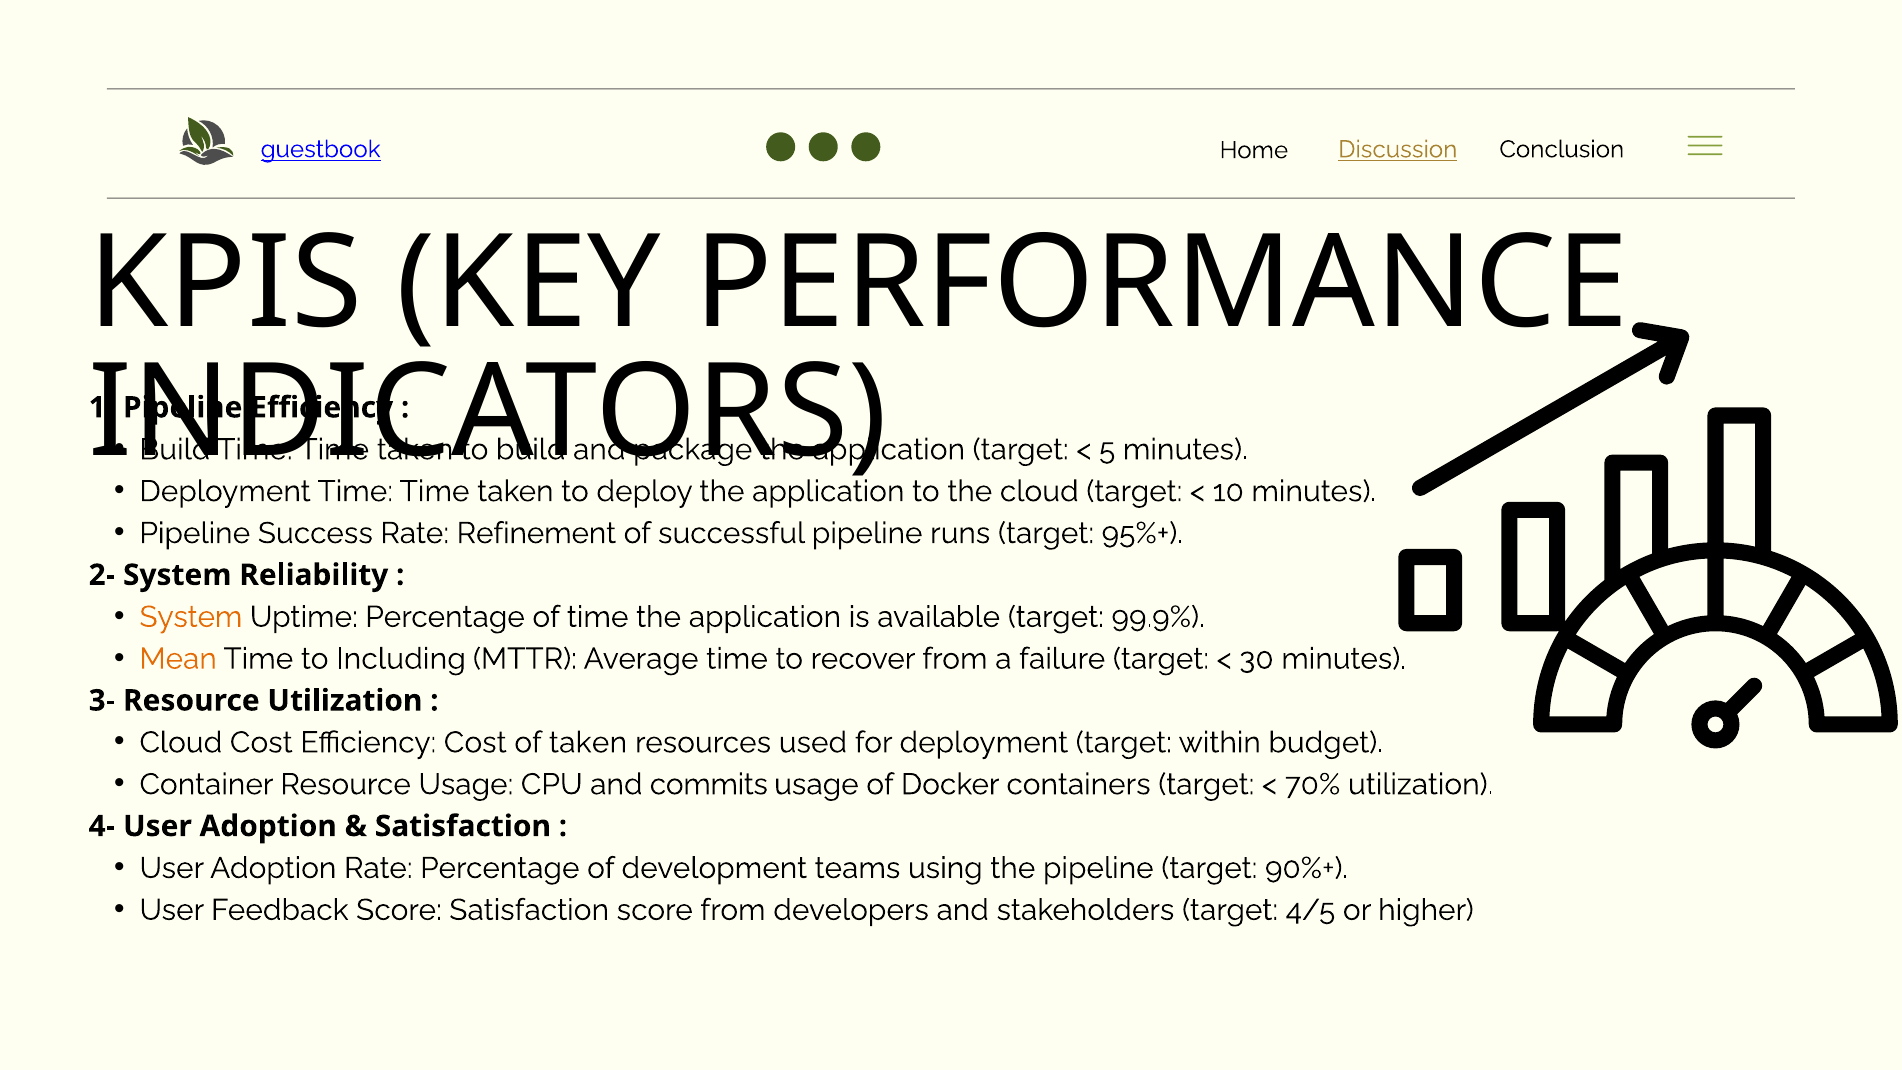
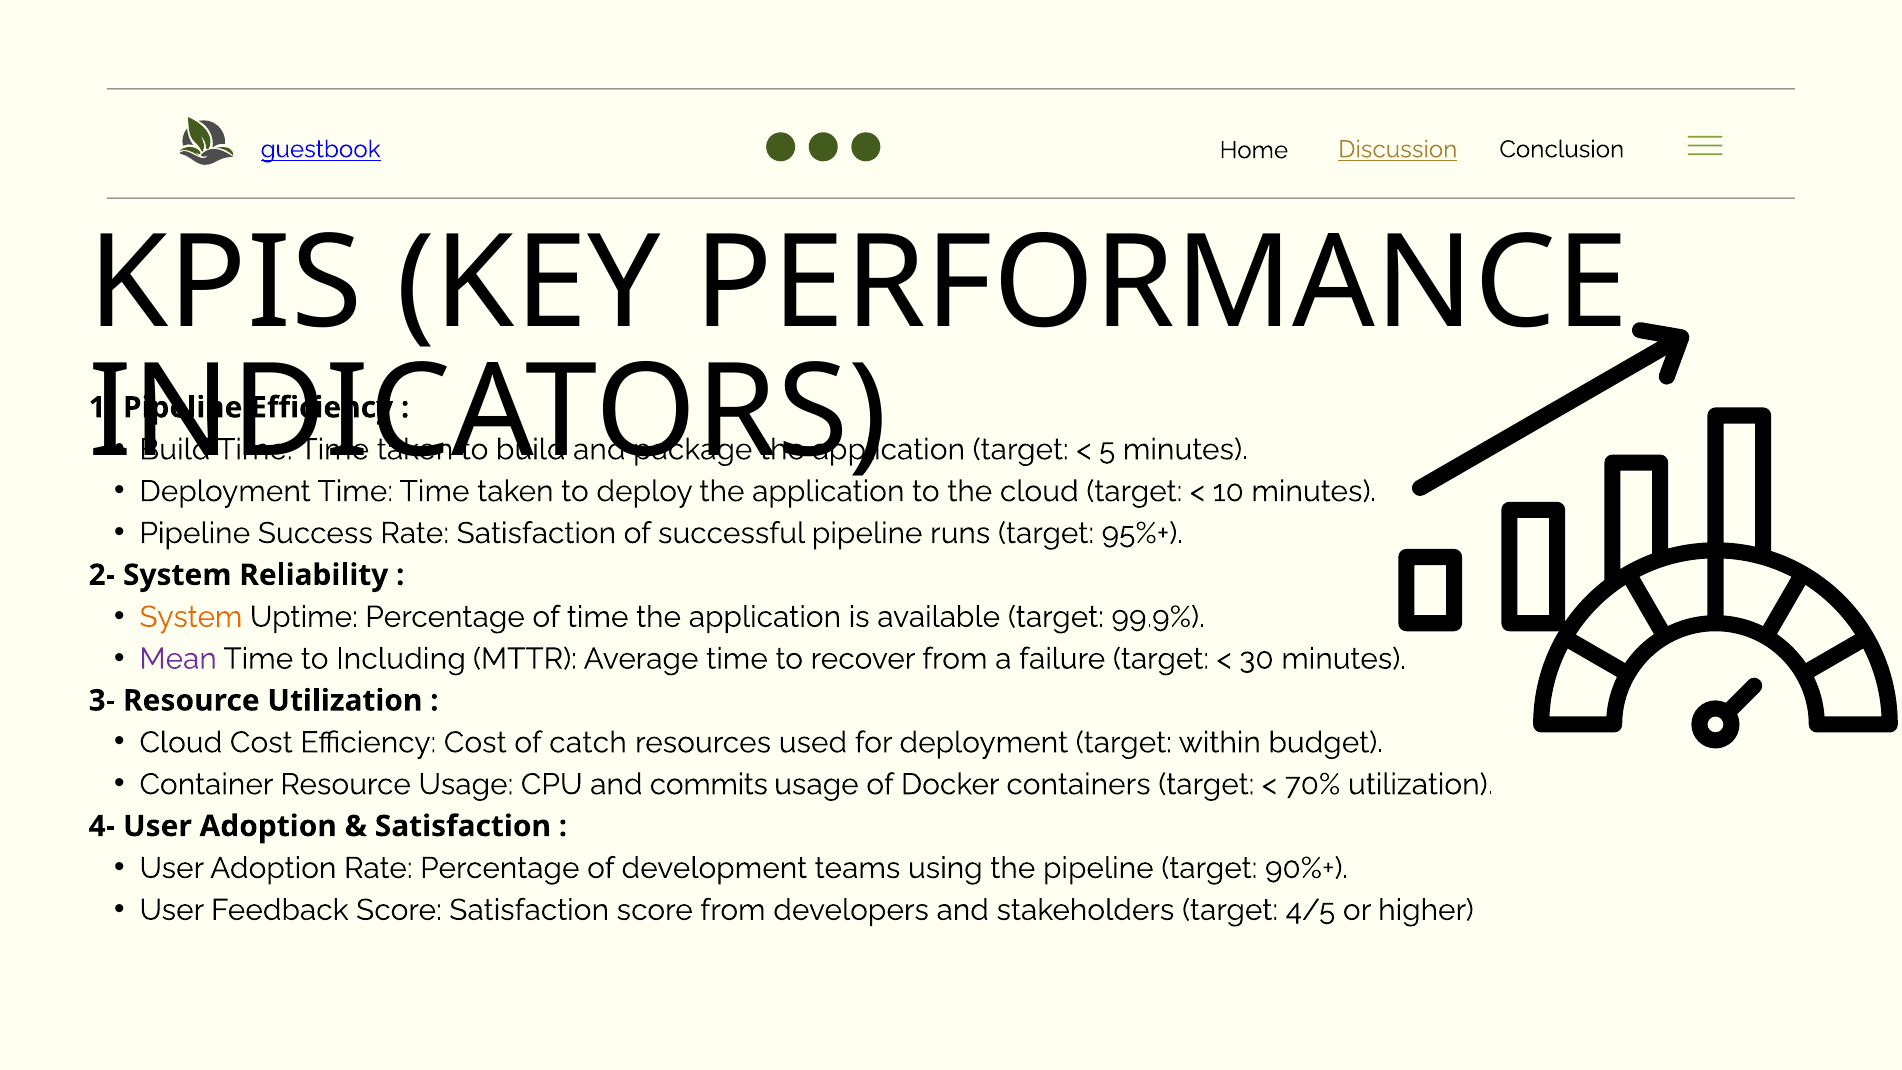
Rate Refinement: Refinement -> Satisfaction
Mean colour: orange -> purple
of taken: taken -> catch
